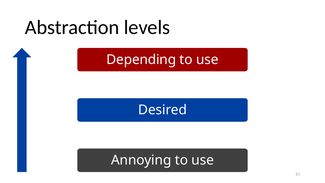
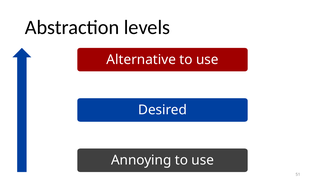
Depending: Depending -> Alternative
